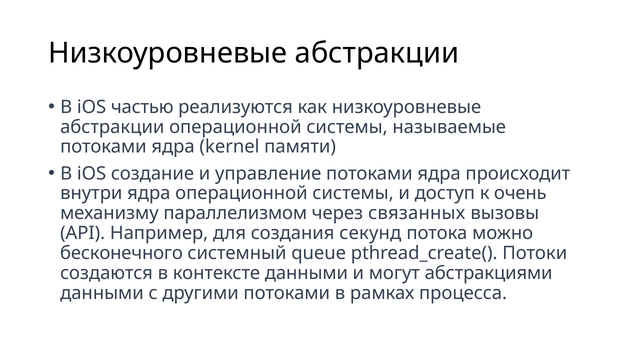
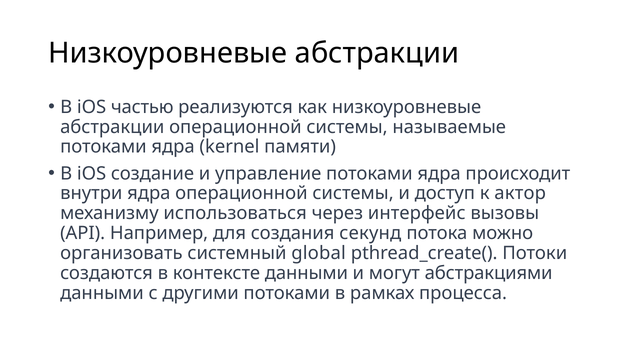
очень: очень -> актор
параллелизмом: параллелизмом -> использоваться
связанных: связанных -> интерфейс
бесконечного: бесконечного -> организовать
queue: queue -> global
